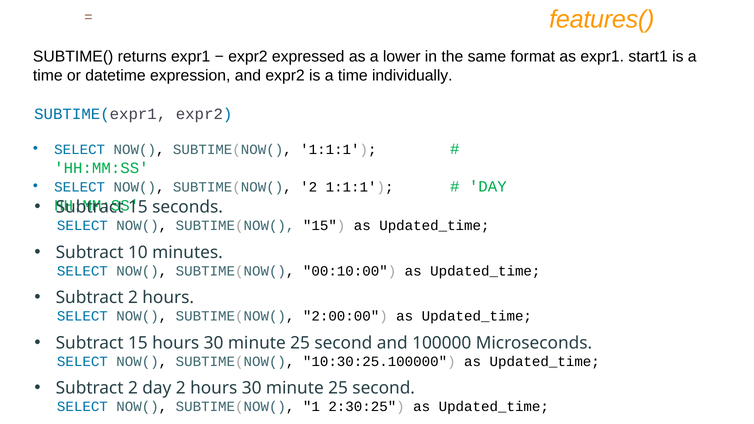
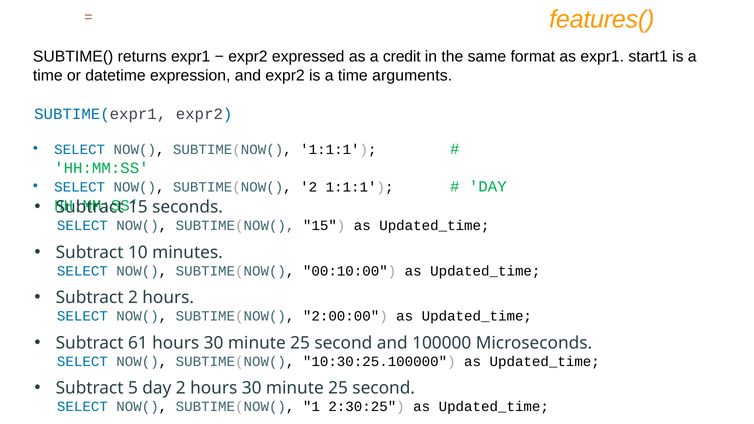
lower: lower -> credit
individually: individually -> arguments
15 at (138, 343): 15 -> 61
2 at (133, 388): 2 -> 5
